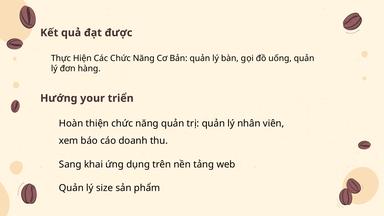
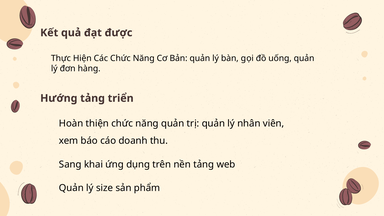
Hướng your: your -> tảng
